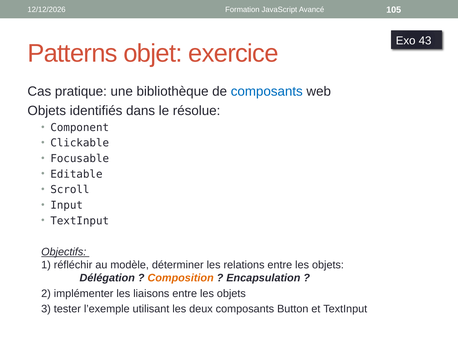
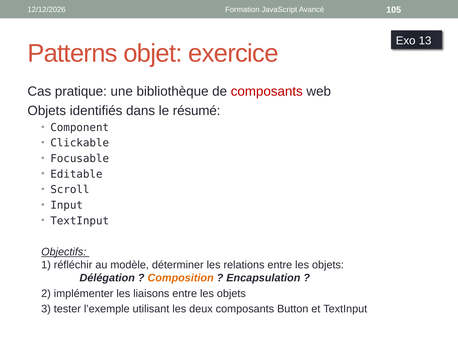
43: 43 -> 13
composants at (267, 91) colour: blue -> red
résolue: résolue -> résumé
